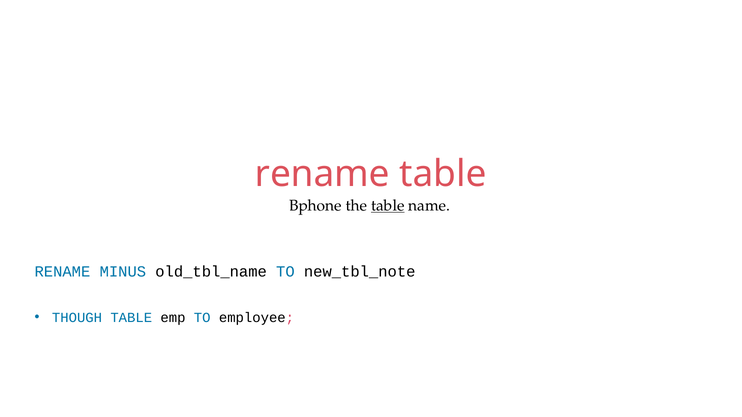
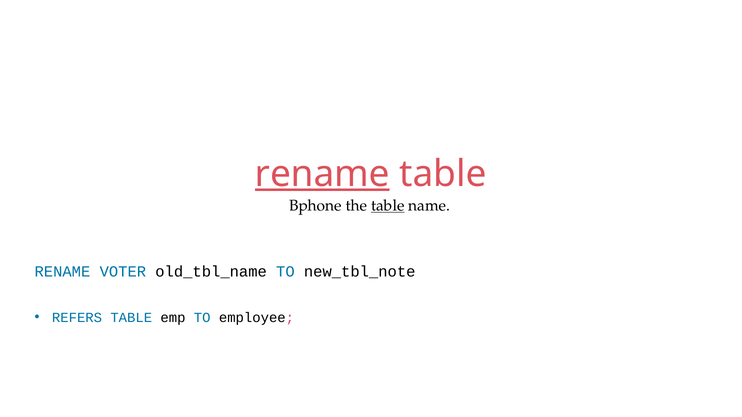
rename at (322, 174) underline: none -> present
MINUS: MINUS -> VOTER
THOUGH: THOUGH -> REFERS
